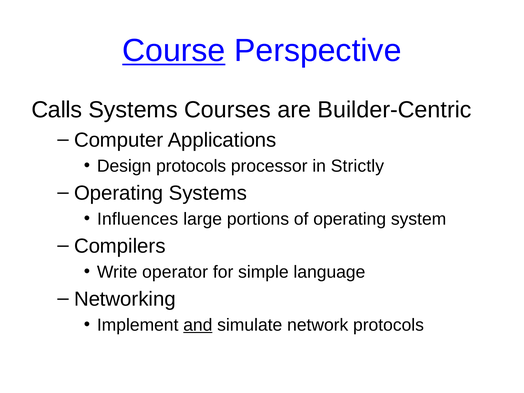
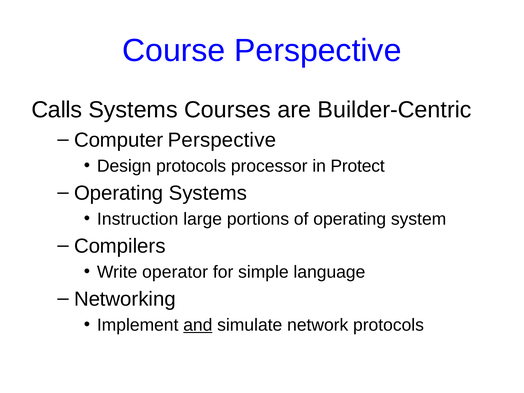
Course underline: present -> none
Computer Applications: Applications -> Perspective
Strictly: Strictly -> Protect
Influences: Influences -> Instruction
